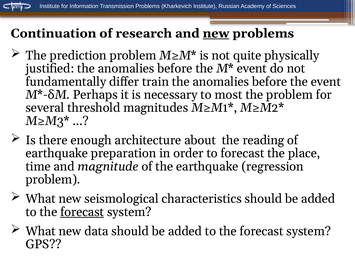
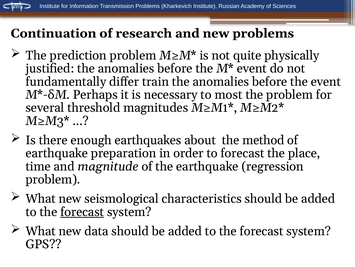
new at (216, 33) underline: present -> none
architecture: architecture -> earthquakes
reading: reading -> method
